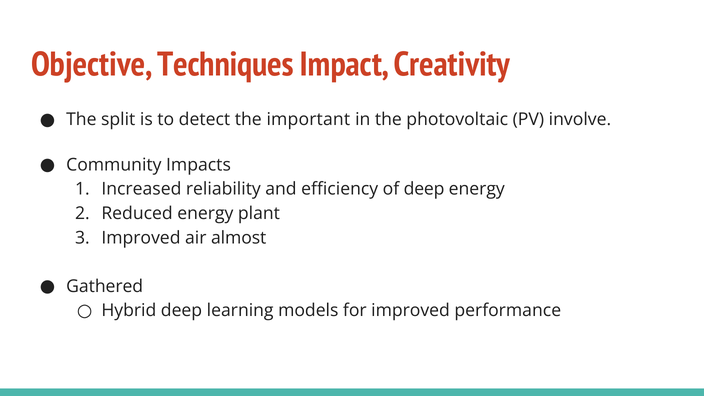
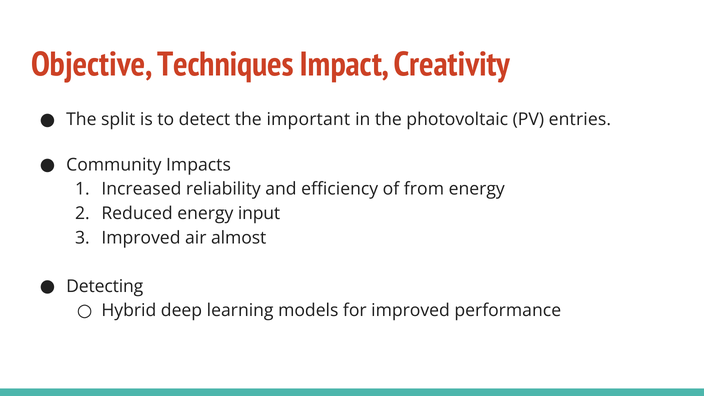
involve: involve -> entries
of deep: deep -> from
plant: plant -> input
Gathered: Gathered -> Detecting
